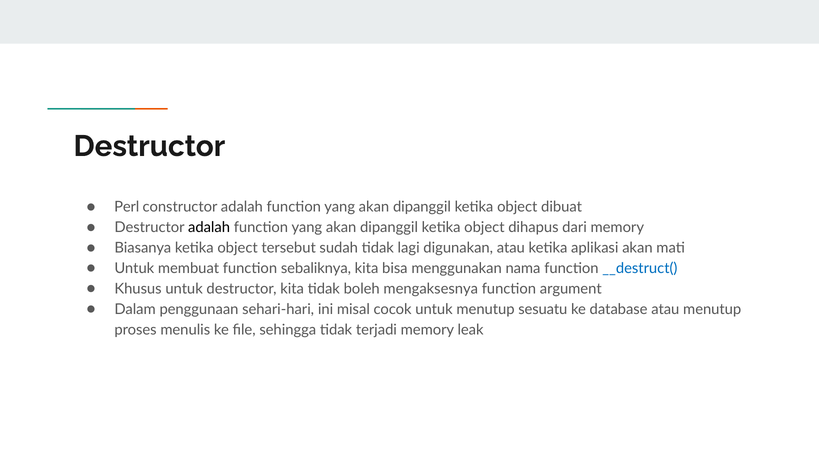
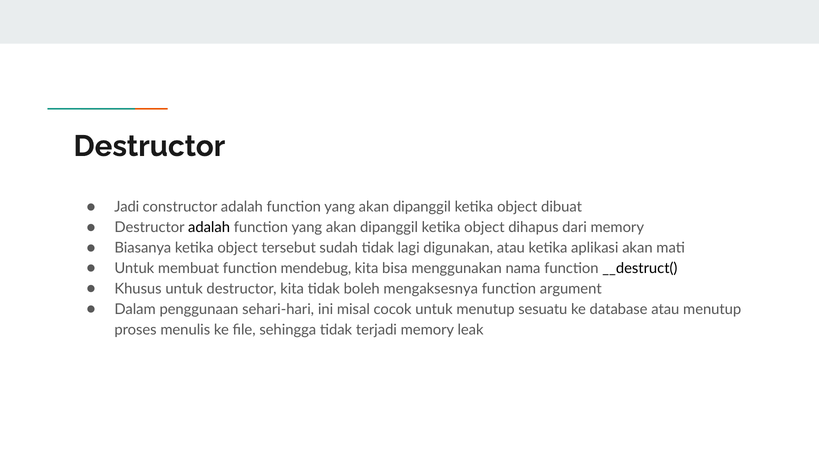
Perl: Perl -> Jadi
sebaliknya: sebaliknya -> mendebug
__destruct( colour: blue -> black
